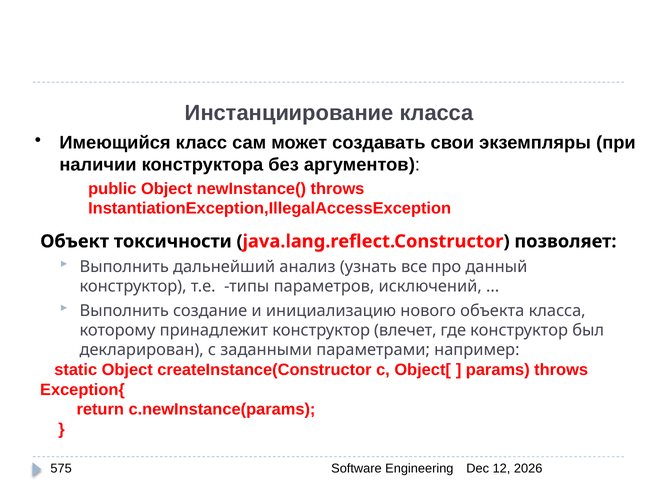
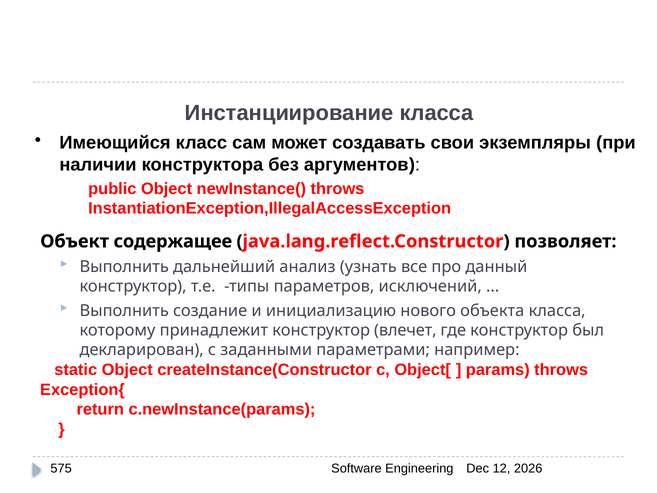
токсичности: токсичности -> содержащее
